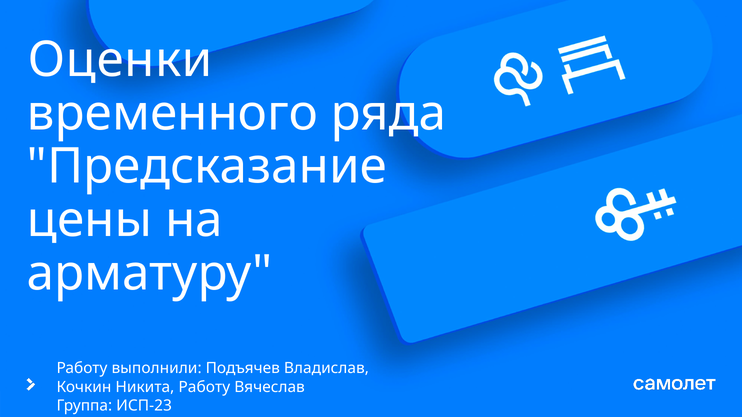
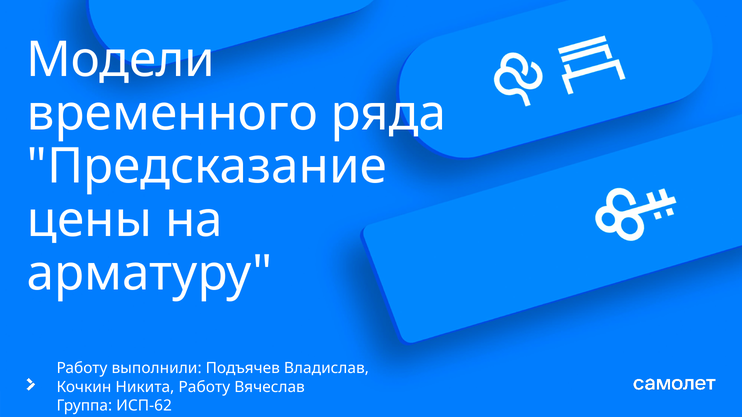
Оценки: Оценки -> Модели
ИСП-23: ИСП-23 -> ИСП-62
